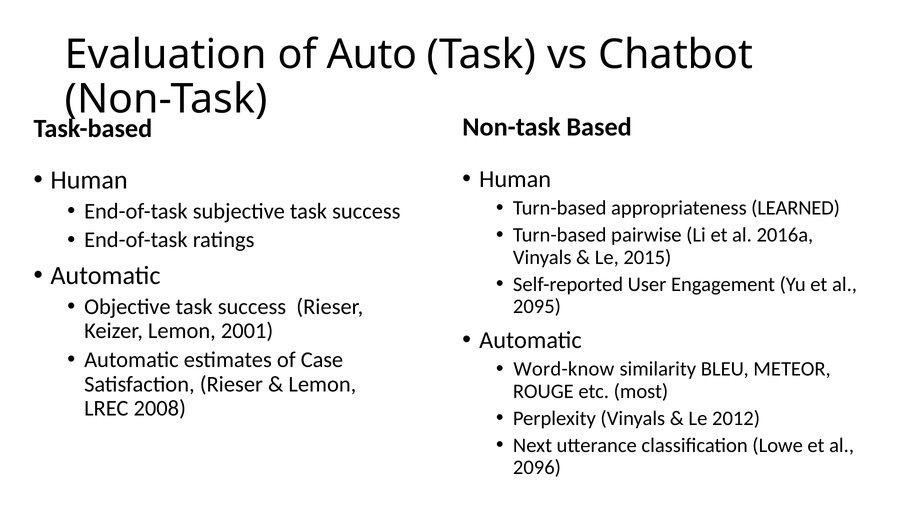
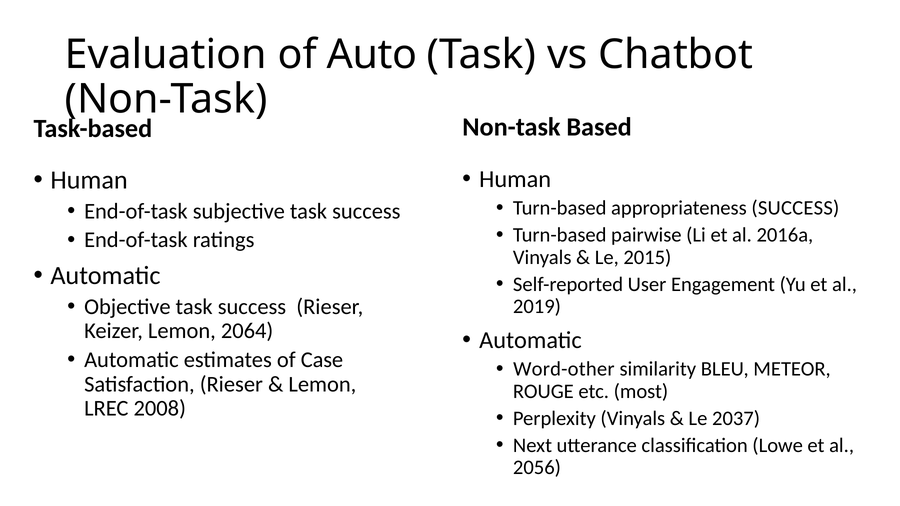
appropriateness LEARNED: LEARNED -> SUCCESS
2095: 2095 -> 2019
2001: 2001 -> 2064
Word-know: Word-know -> Word-other
2012: 2012 -> 2037
2096: 2096 -> 2056
